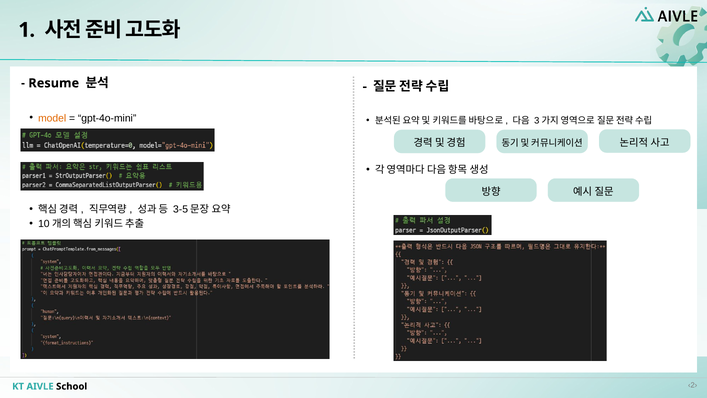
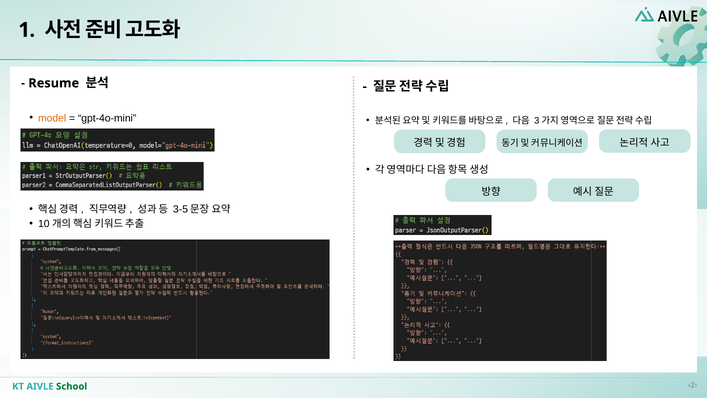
School colour: black -> green
